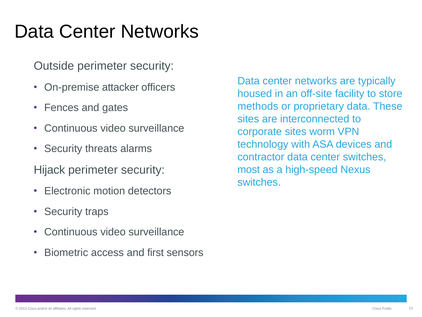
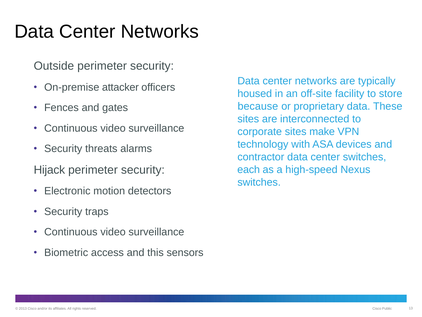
methods: methods -> because
worm: worm -> make
most: most -> each
first: first -> this
